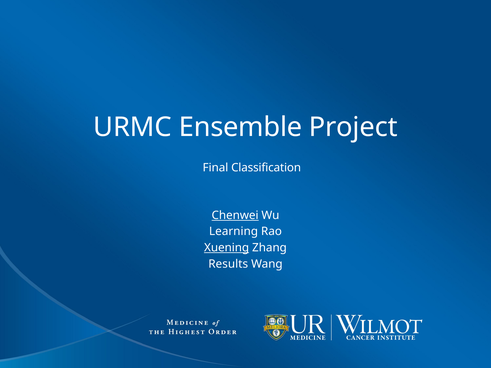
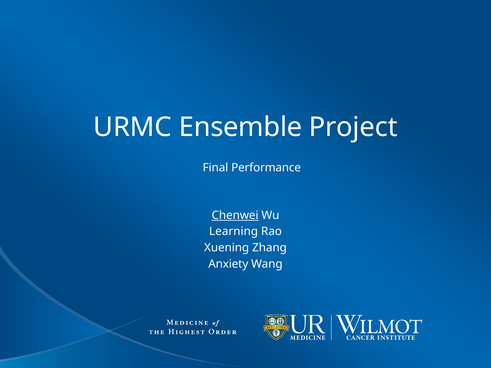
Classification: Classification -> Performance
Xuening underline: present -> none
Results: Results -> Anxiety
